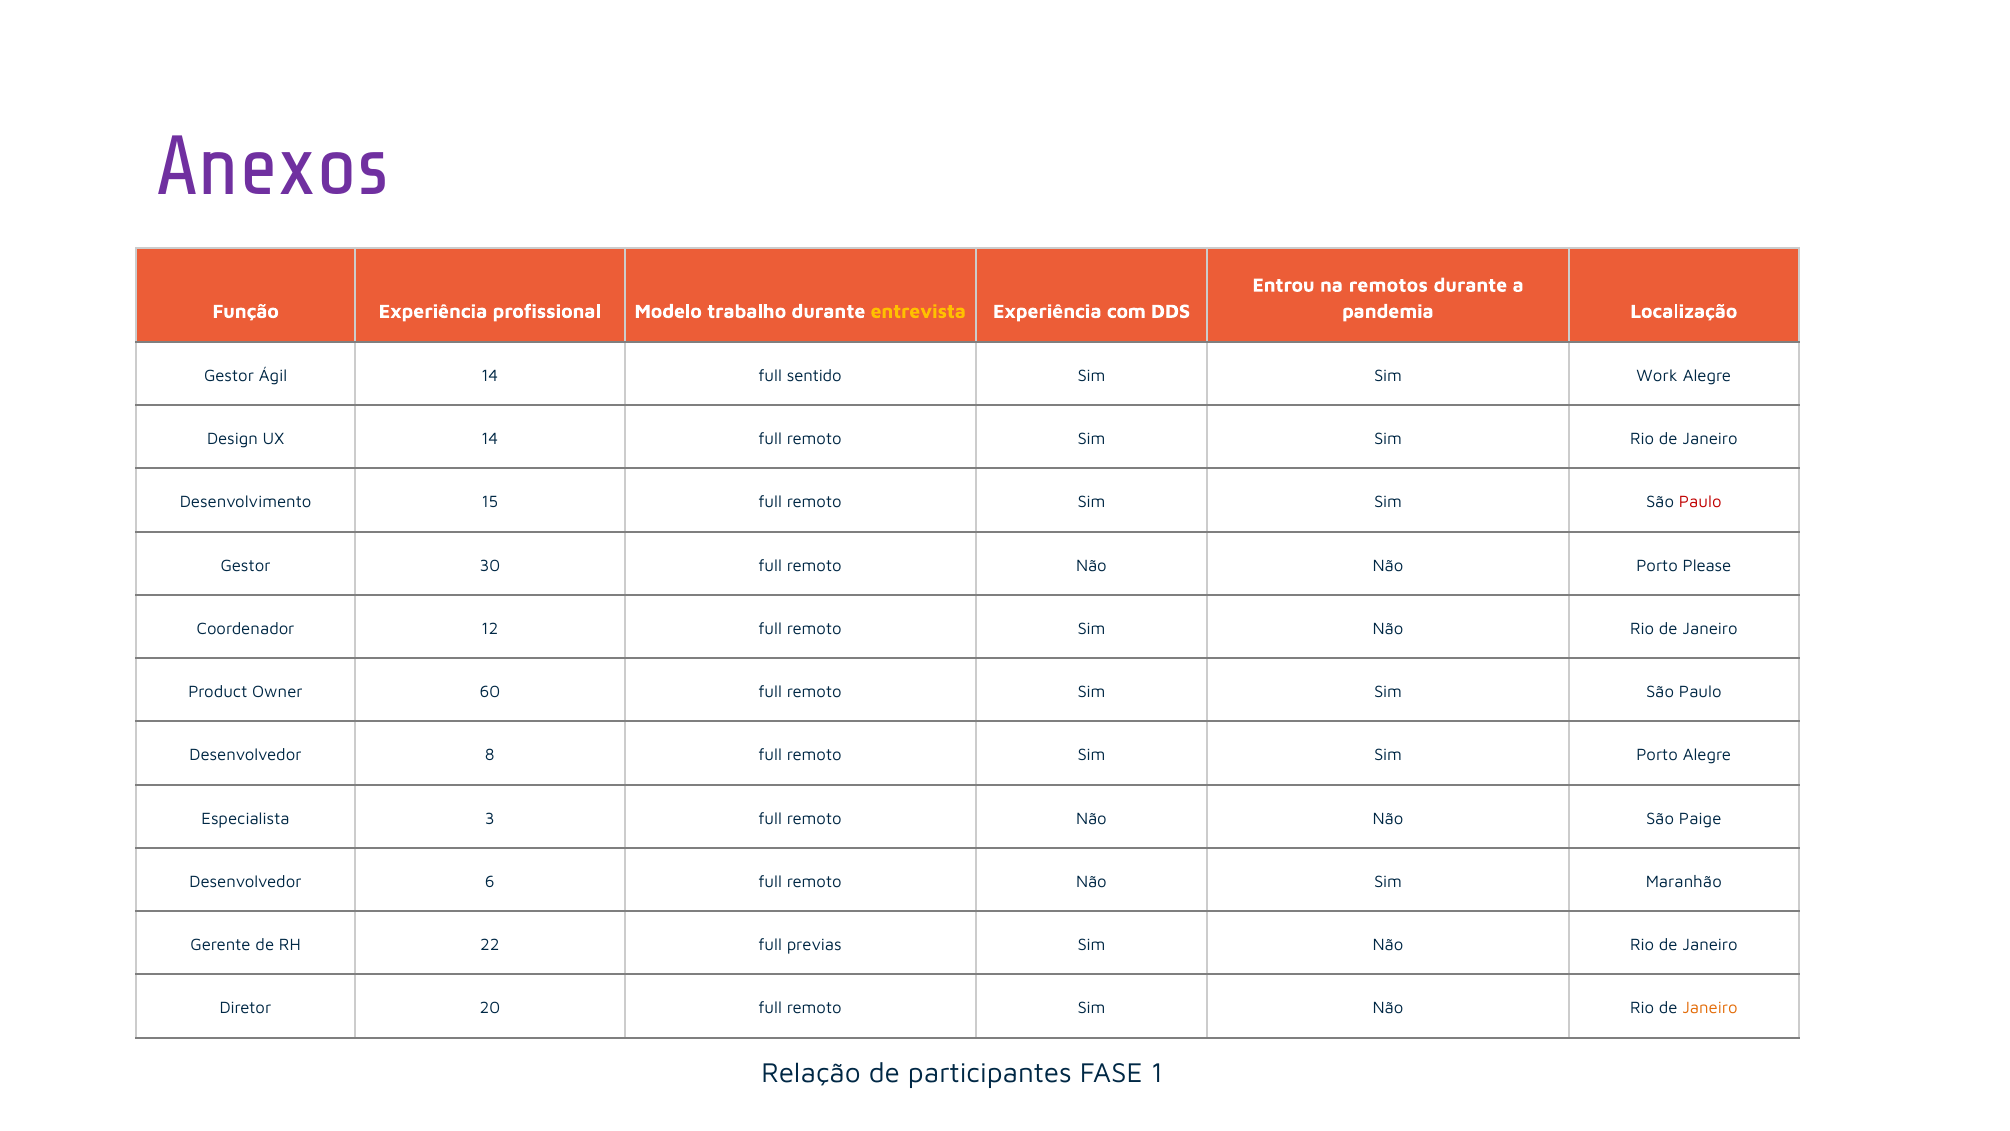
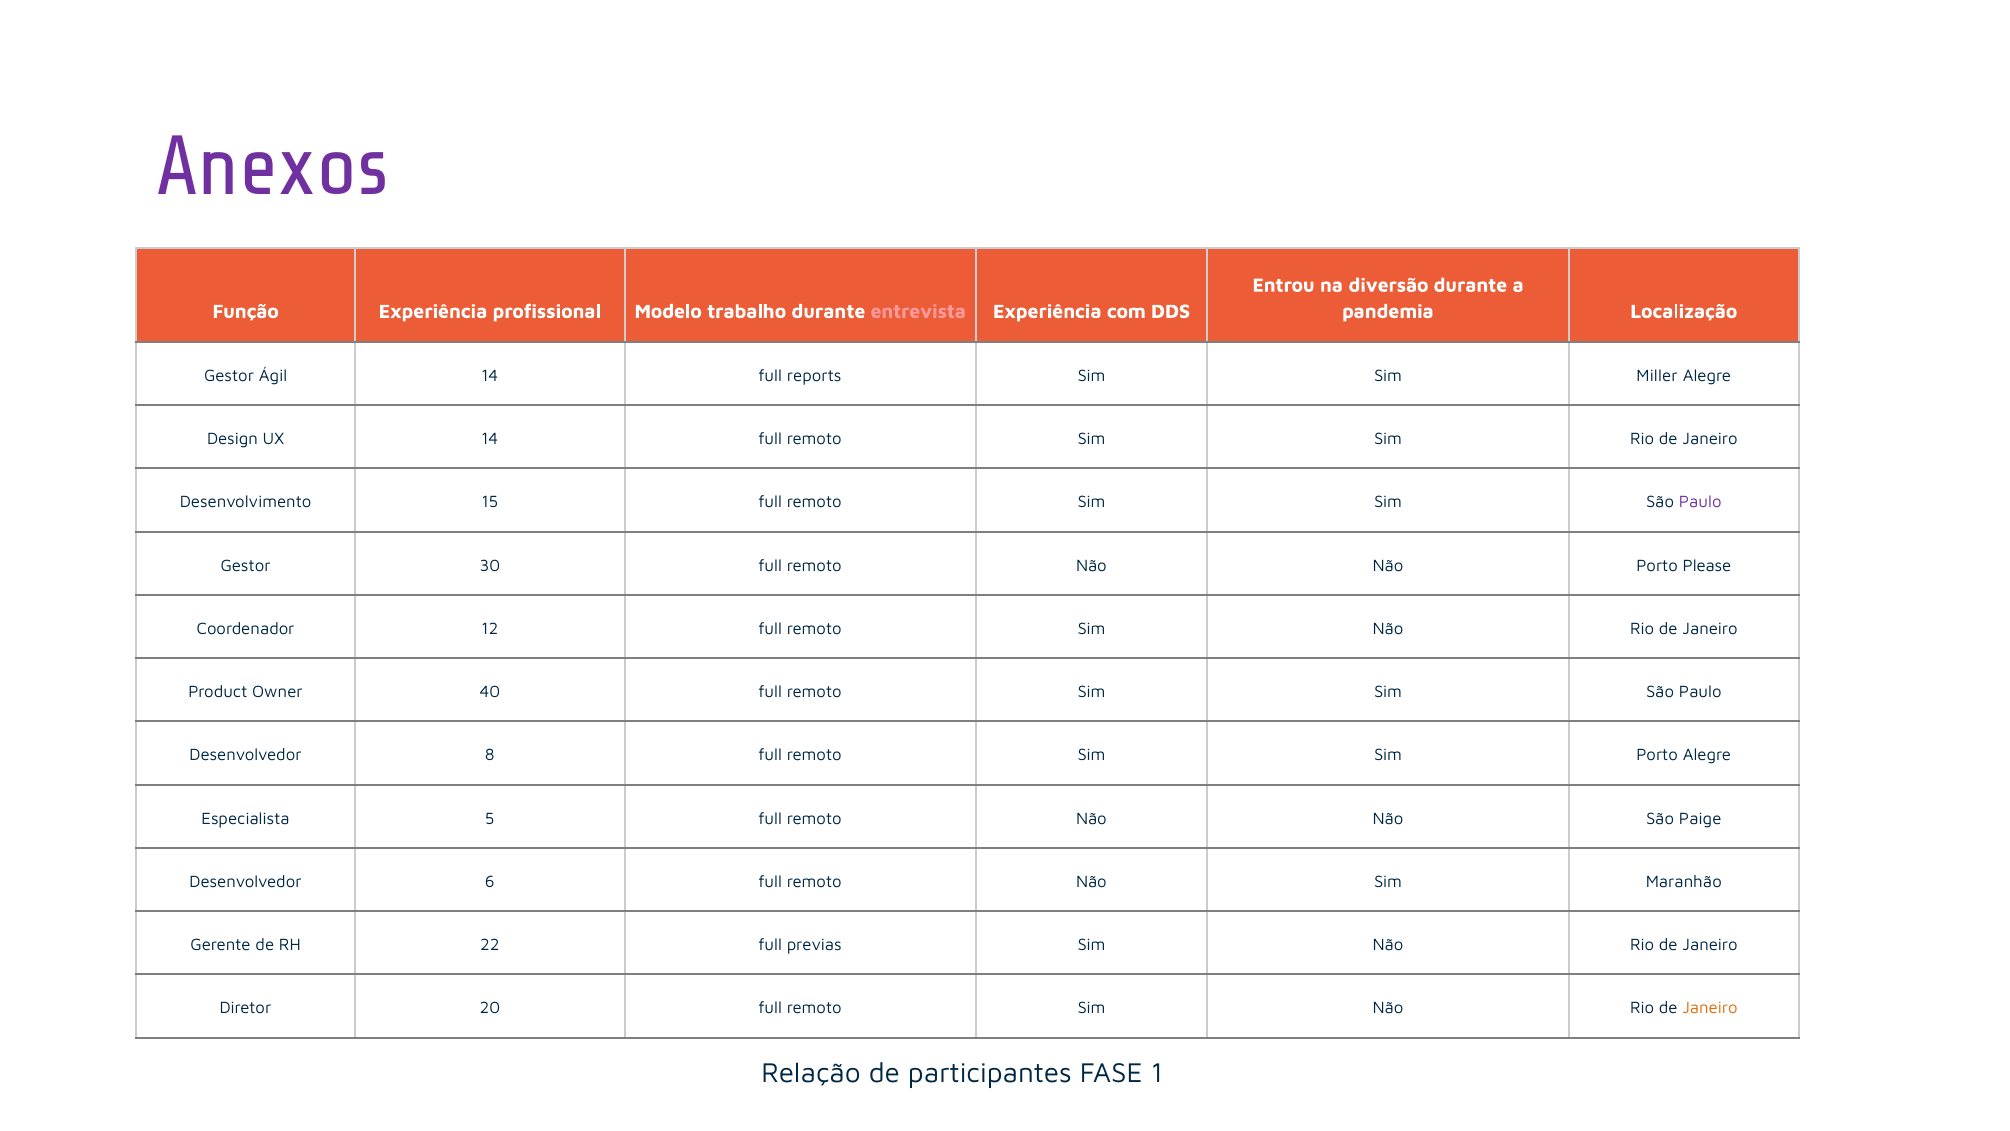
remotos: remotos -> diversão
entrevista colour: yellow -> pink
sentido: sentido -> reports
Work: Work -> Miller
Paulo at (1700, 502) colour: red -> purple
60: 60 -> 40
3: 3 -> 5
